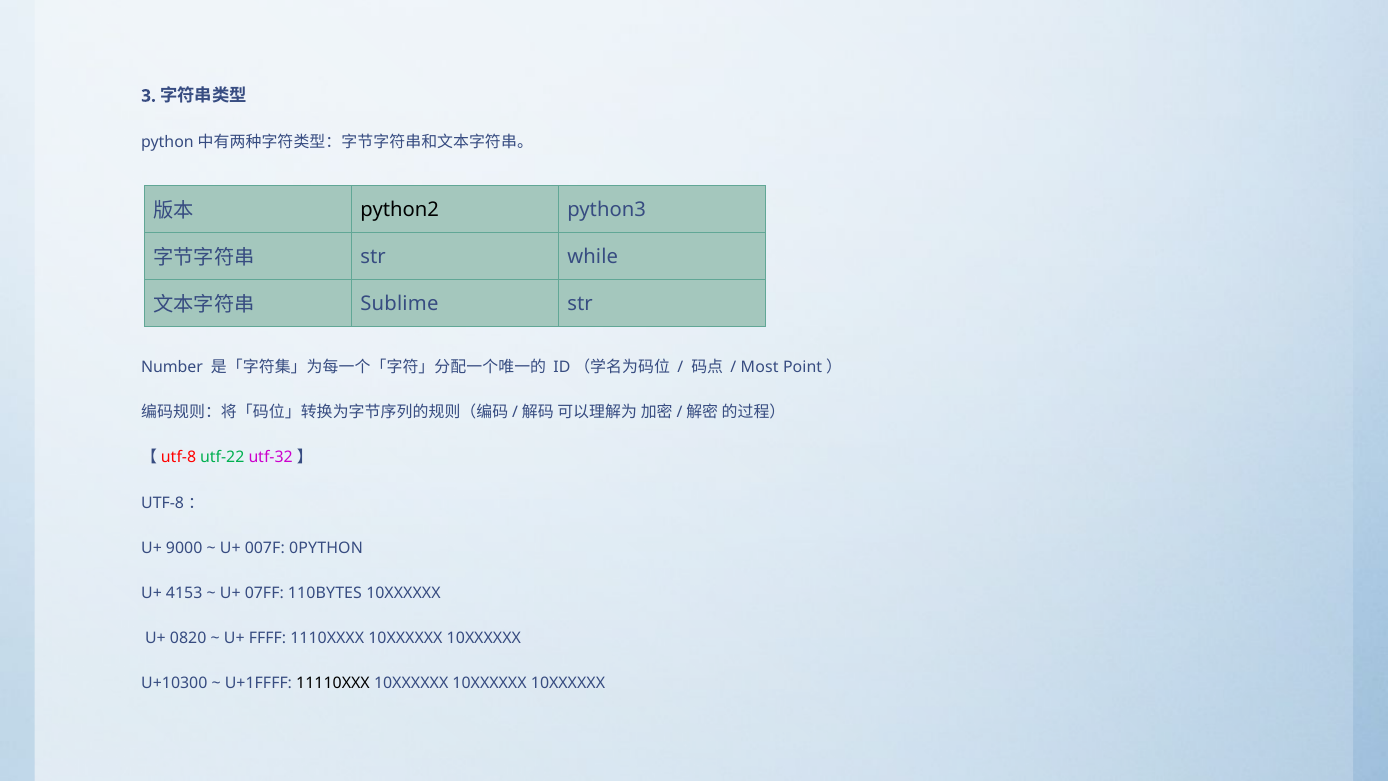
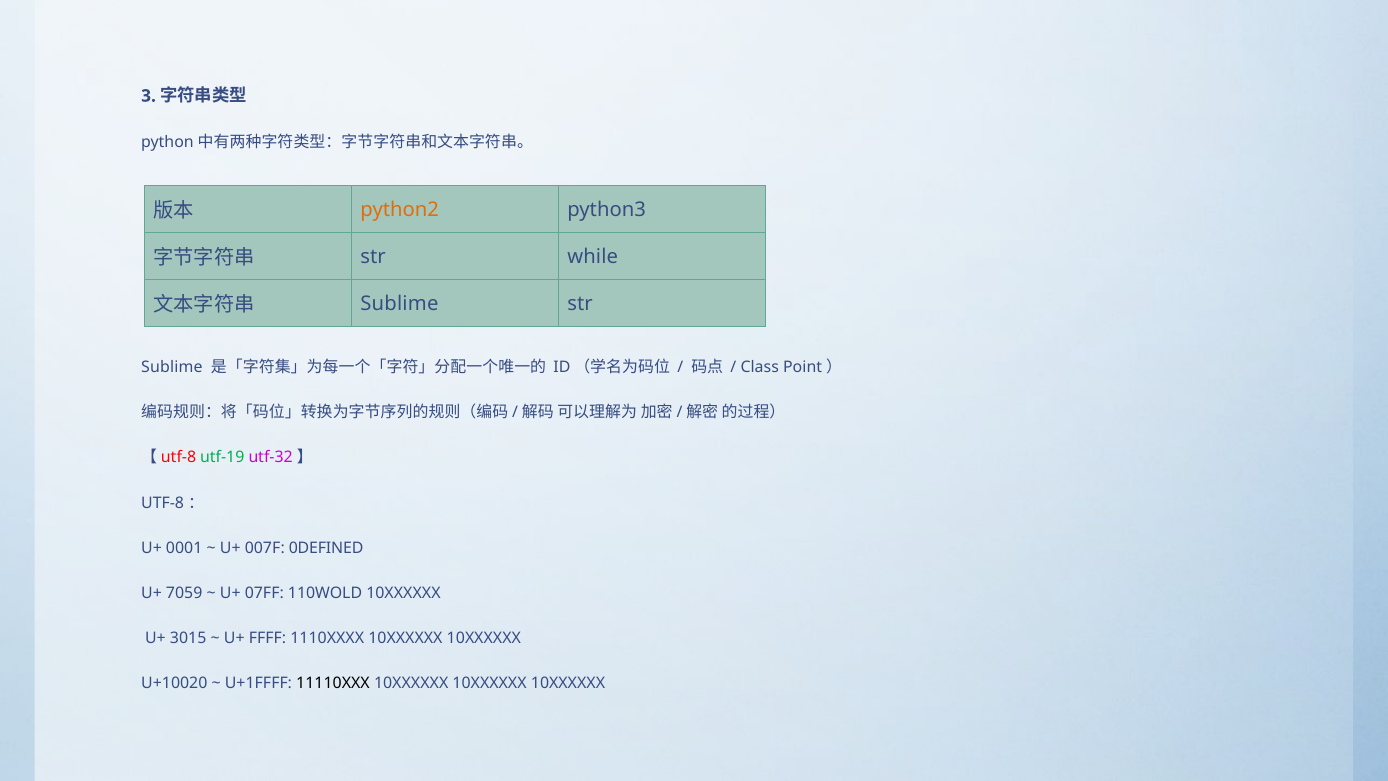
python2 colour: black -> orange
Number at (172, 367): Number -> Sublime
Most: Most -> Class
utf-22: utf-22 -> utf-19
9000: 9000 -> 0001
0PYTHON: 0PYTHON -> 0DEFINED
4153: 4153 -> 7059
110BYTES: 110BYTES -> 110WOLD
0820: 0820 -> 3015
U+10300: U+10300 -> U+10020
